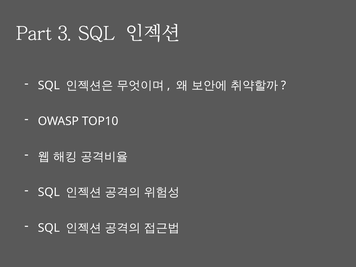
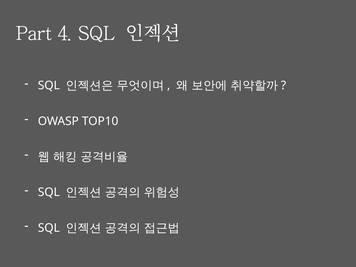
3: 3 -> 4
